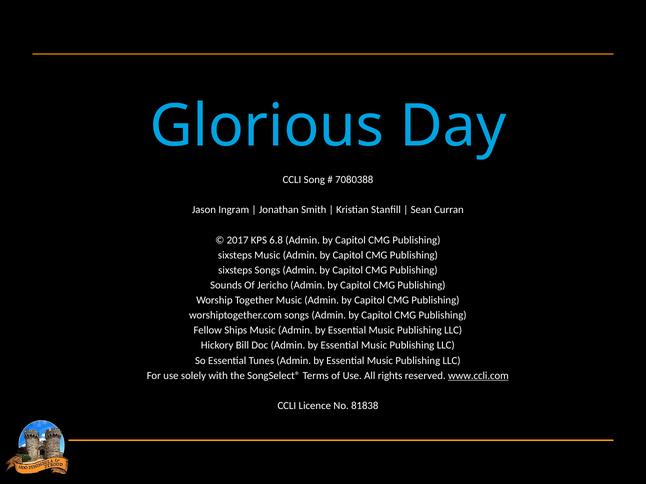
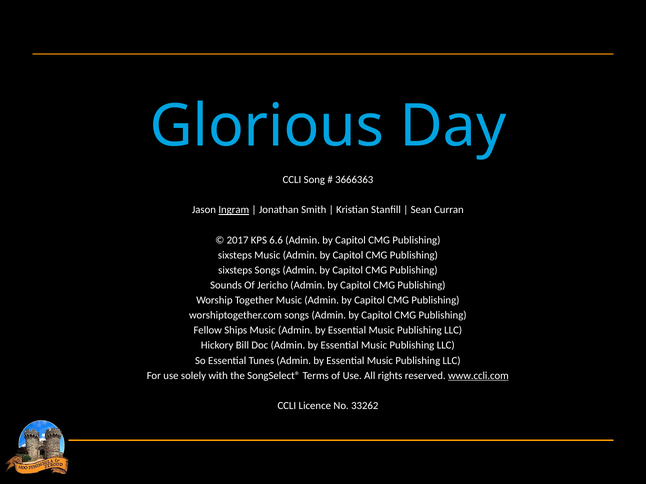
7080388: 7080388 -> 3666363
Ingram underline: none -> present
6.8: 6.8 -> 6.6
81838: 81838 -> 33262
